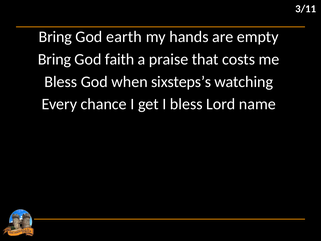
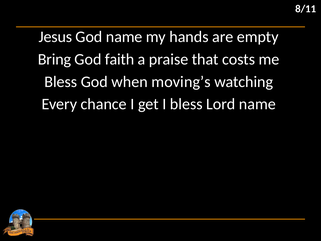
3/11: 3/11 -> 8/11
Bring at (55, 37): Bring -> Jesus
God earth: earth -> name
sixsteps’s: sixsteps’s -> moving’s
